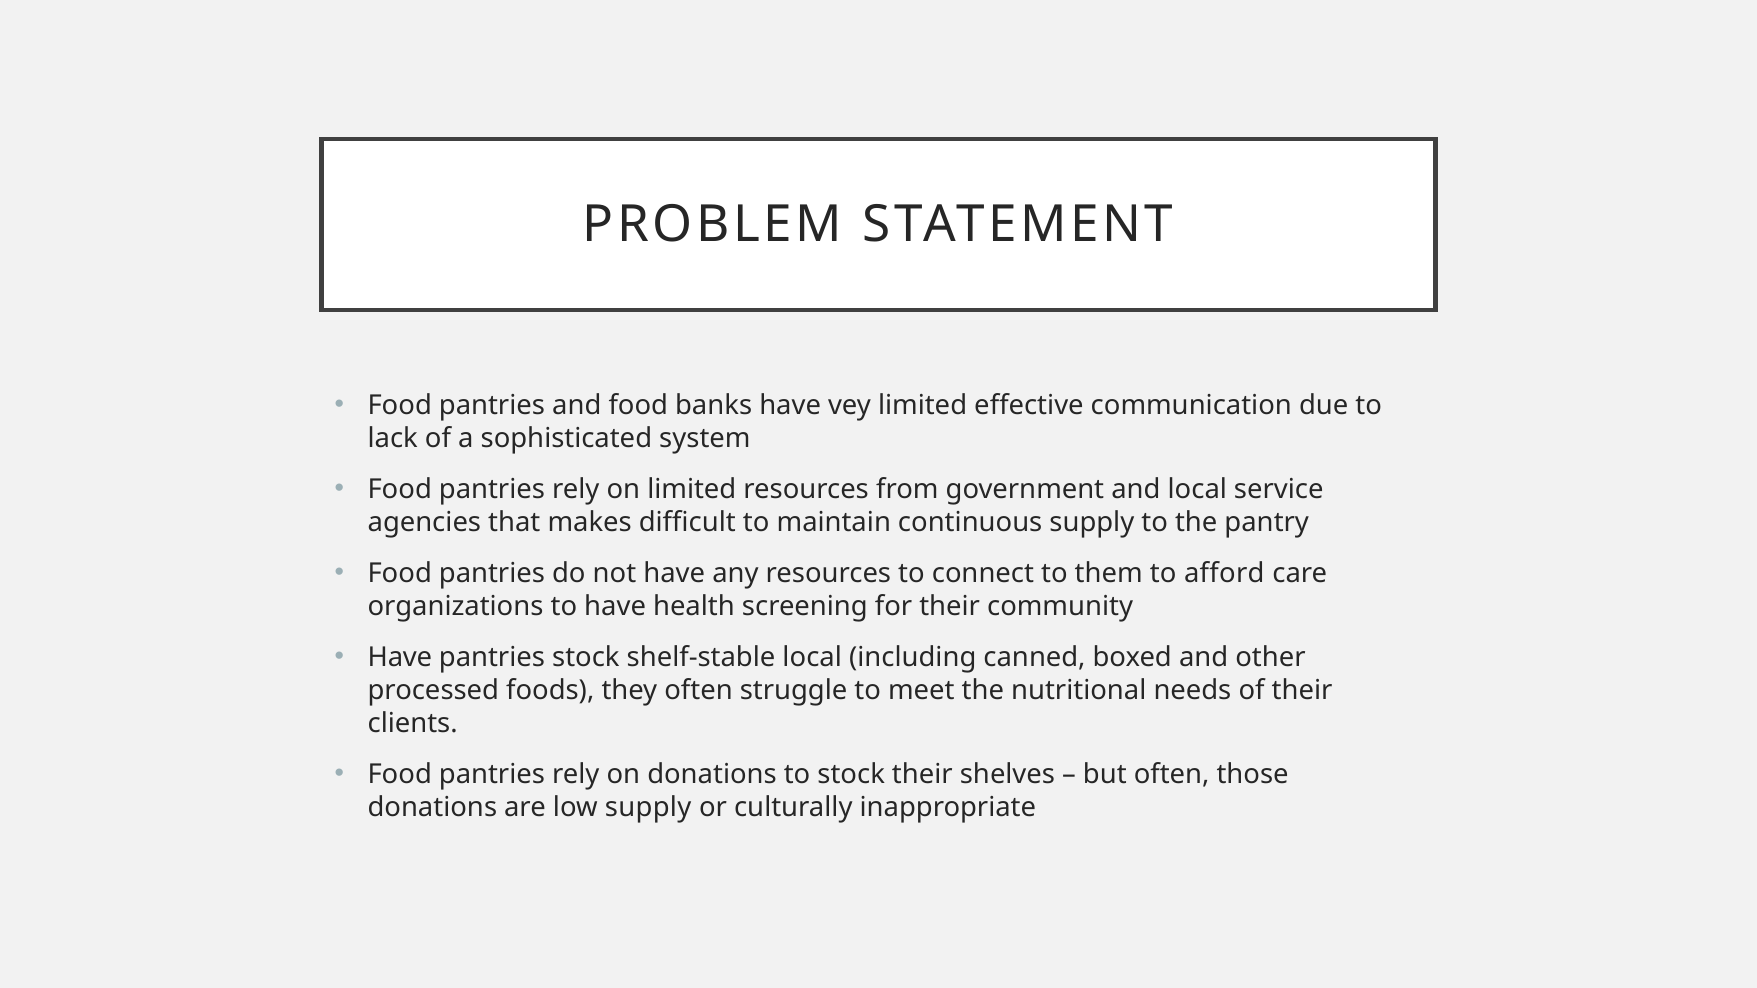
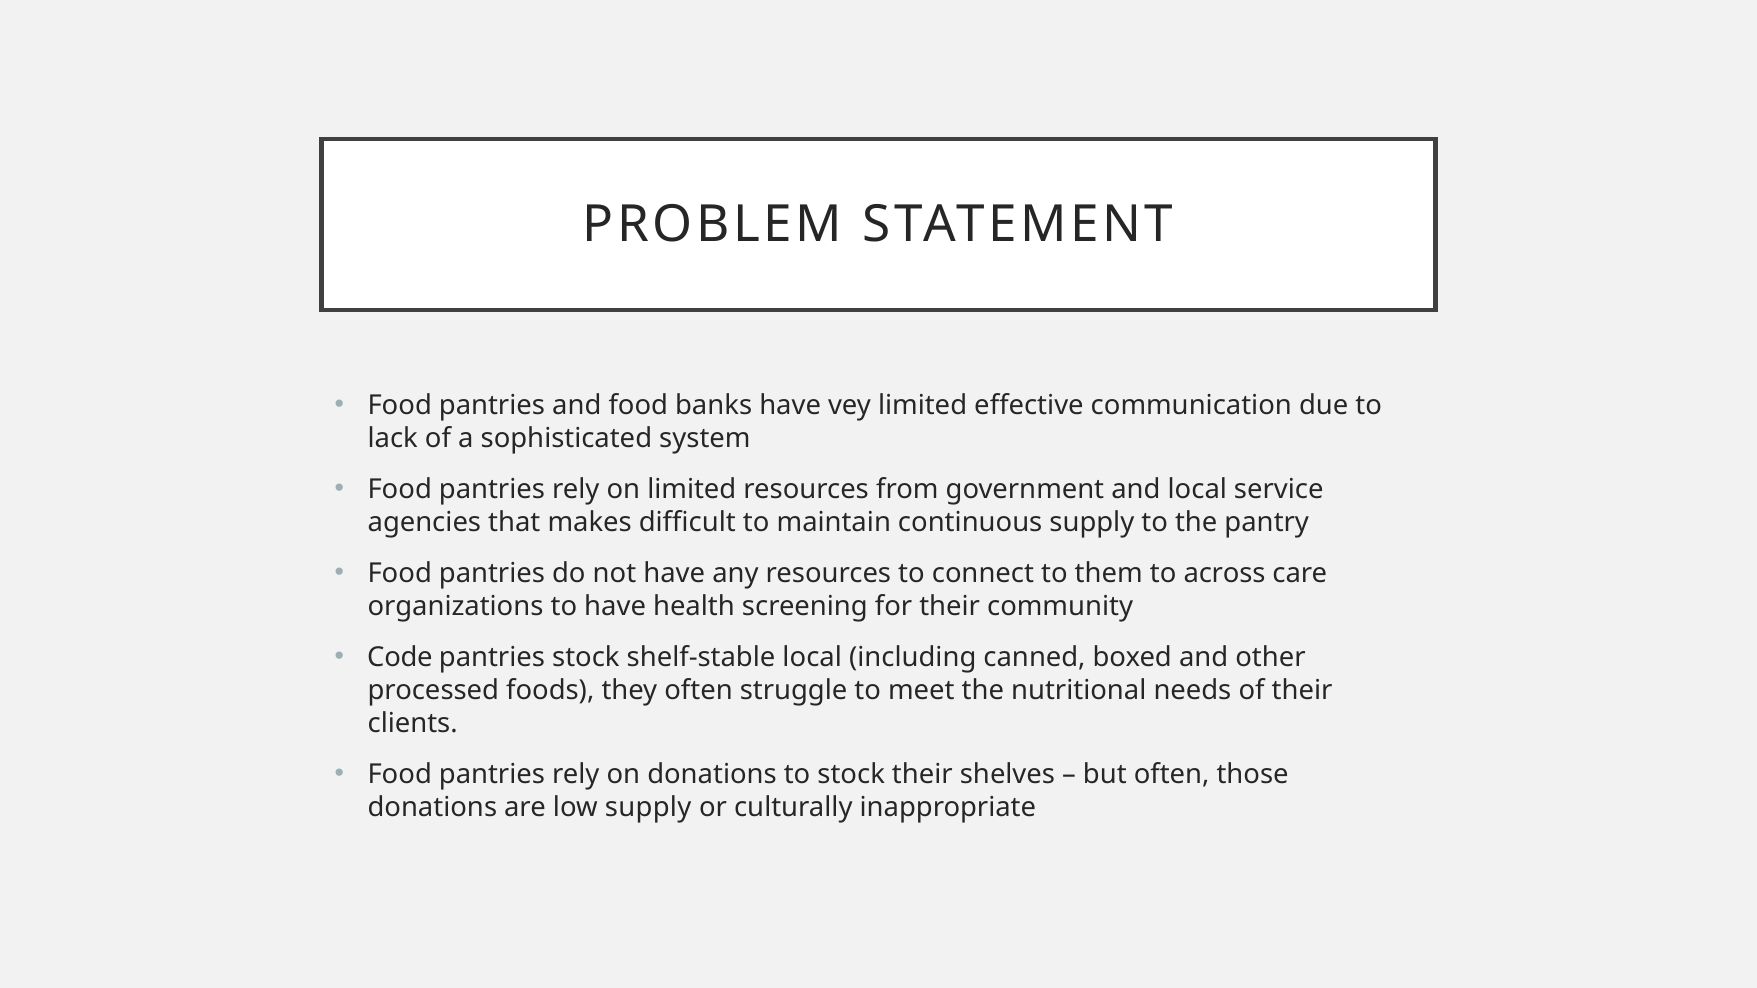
afford: afford -> across
Have at (400, 658): Have -> Code
